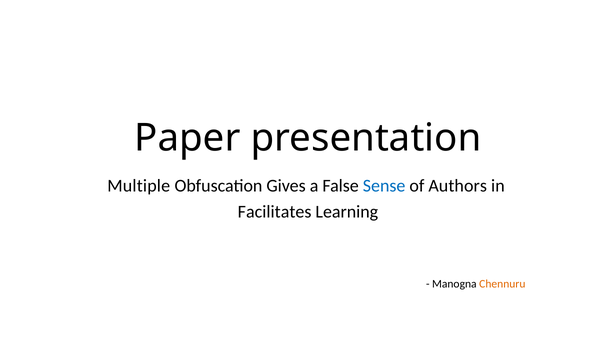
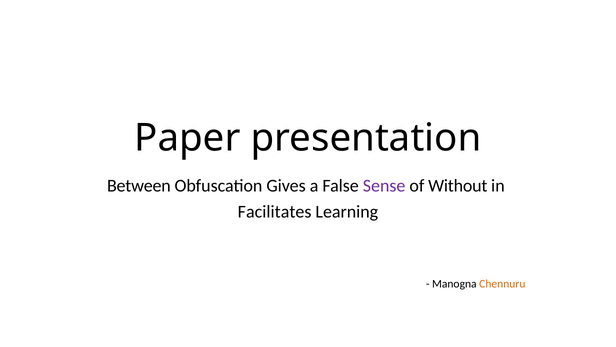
Multiple: Multiple -> Between
Sense colour: blue -> purple
Authors: Authors -> Without
